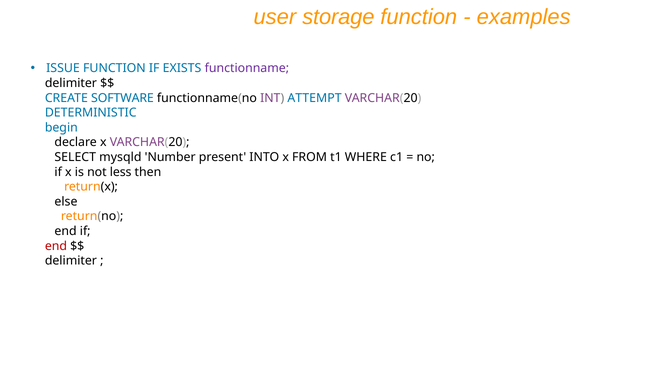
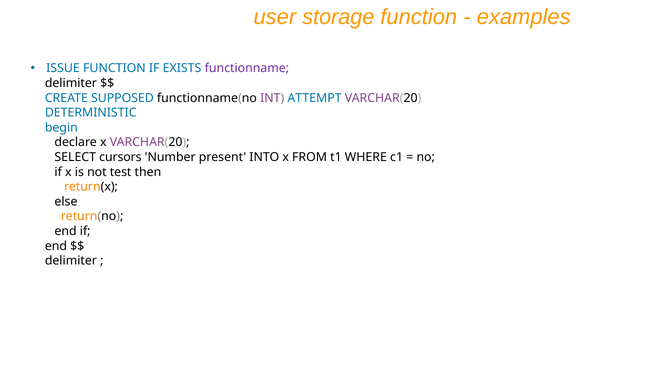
SOFTWARE: SOFTWARE -> SUPPOSED
mysqld: mysqld -> cursors
less: less -> test
end at (56, 246) colour: red -> black
